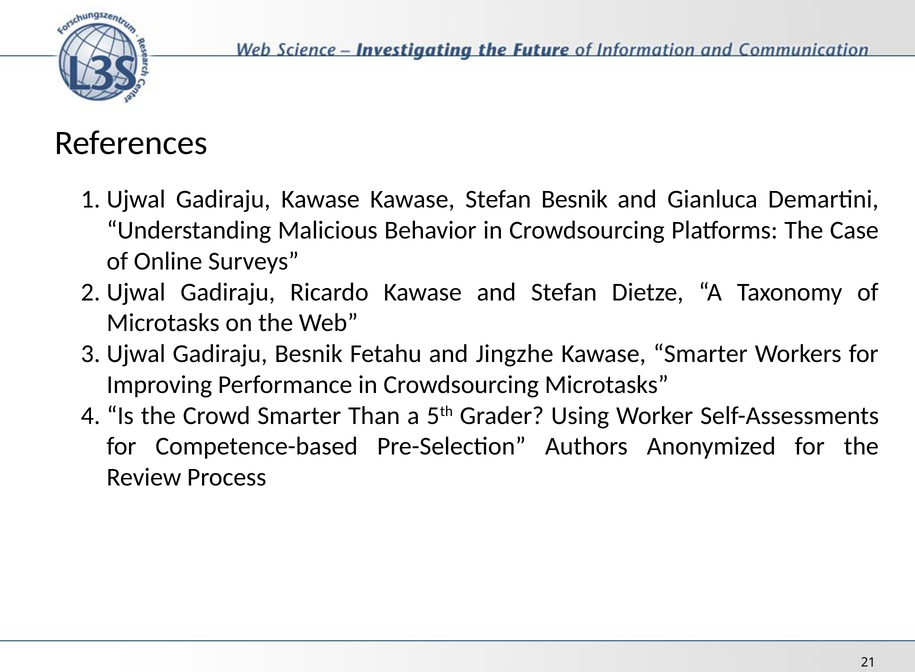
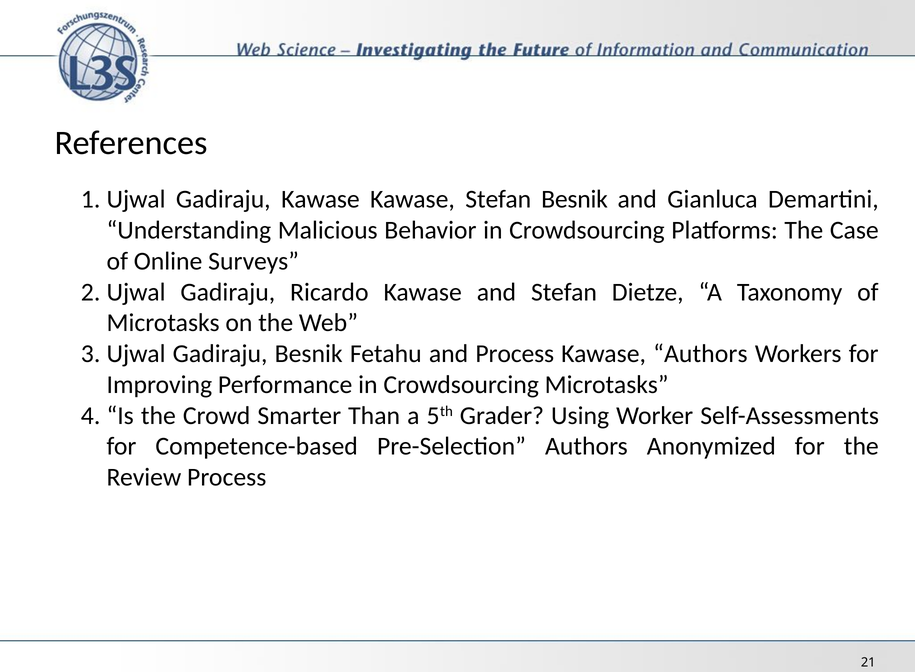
and Jingzhe: Jingzhe -> Process
Kawase Smarter: Smarter -> Authors
